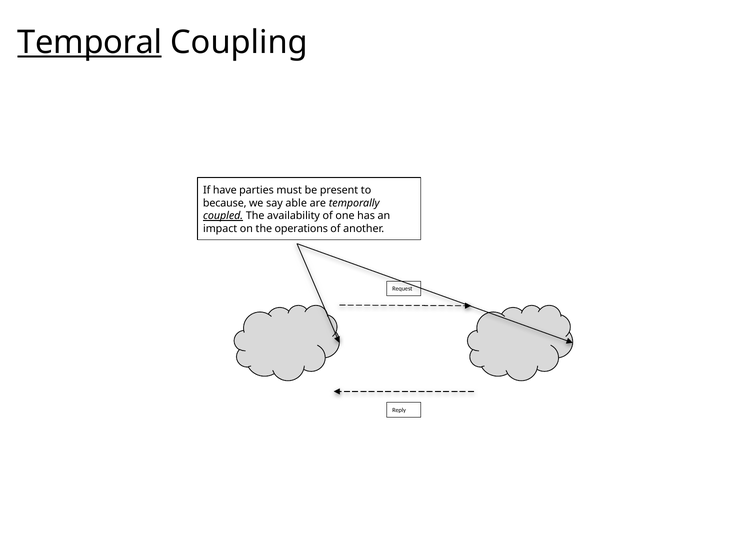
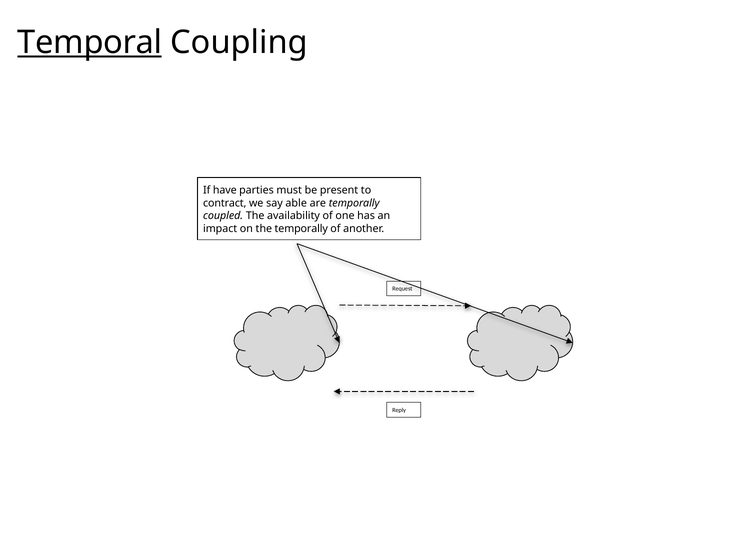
because: because -> contract
coupled underline: present -> none
the operations: operations -> temporally
